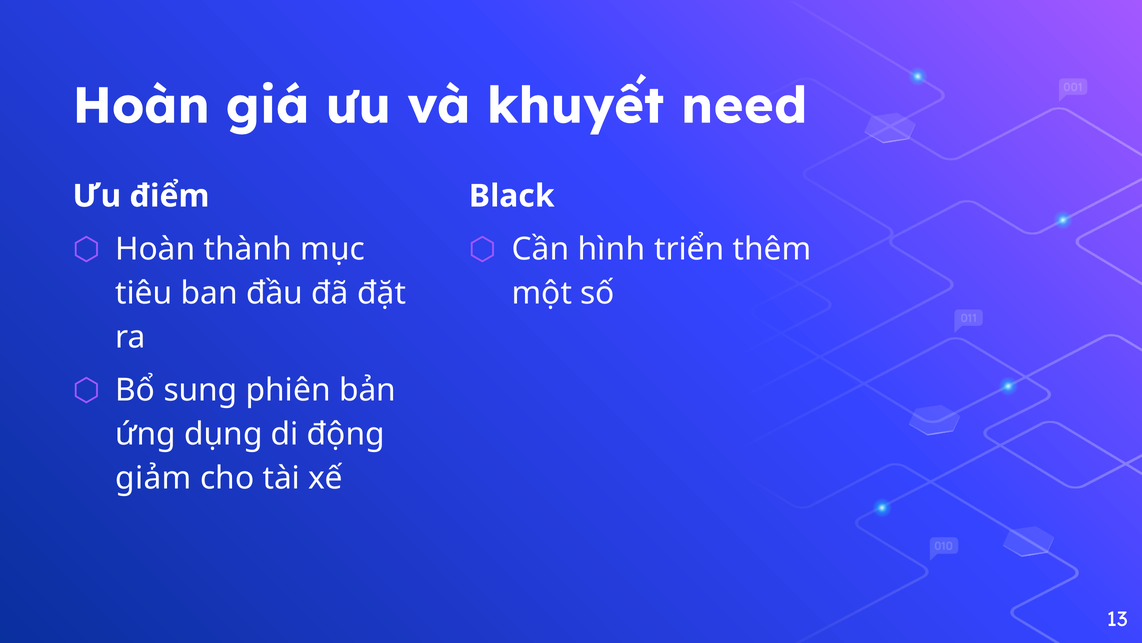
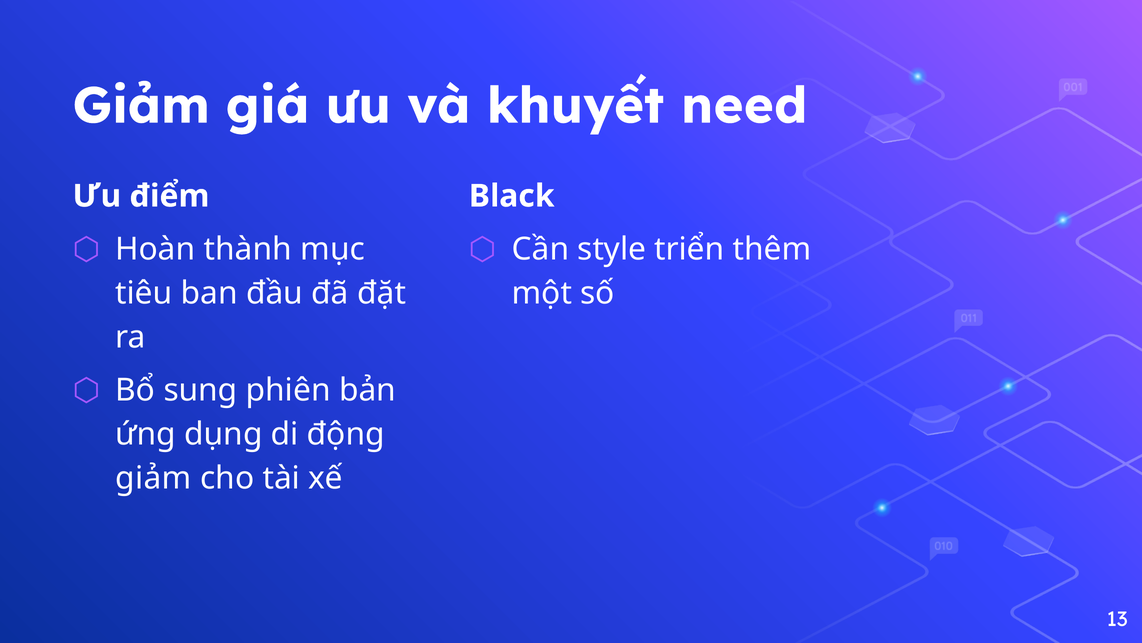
Hoàn at (141, 106): Hoàn -> Giảm
hình: hình -> style
